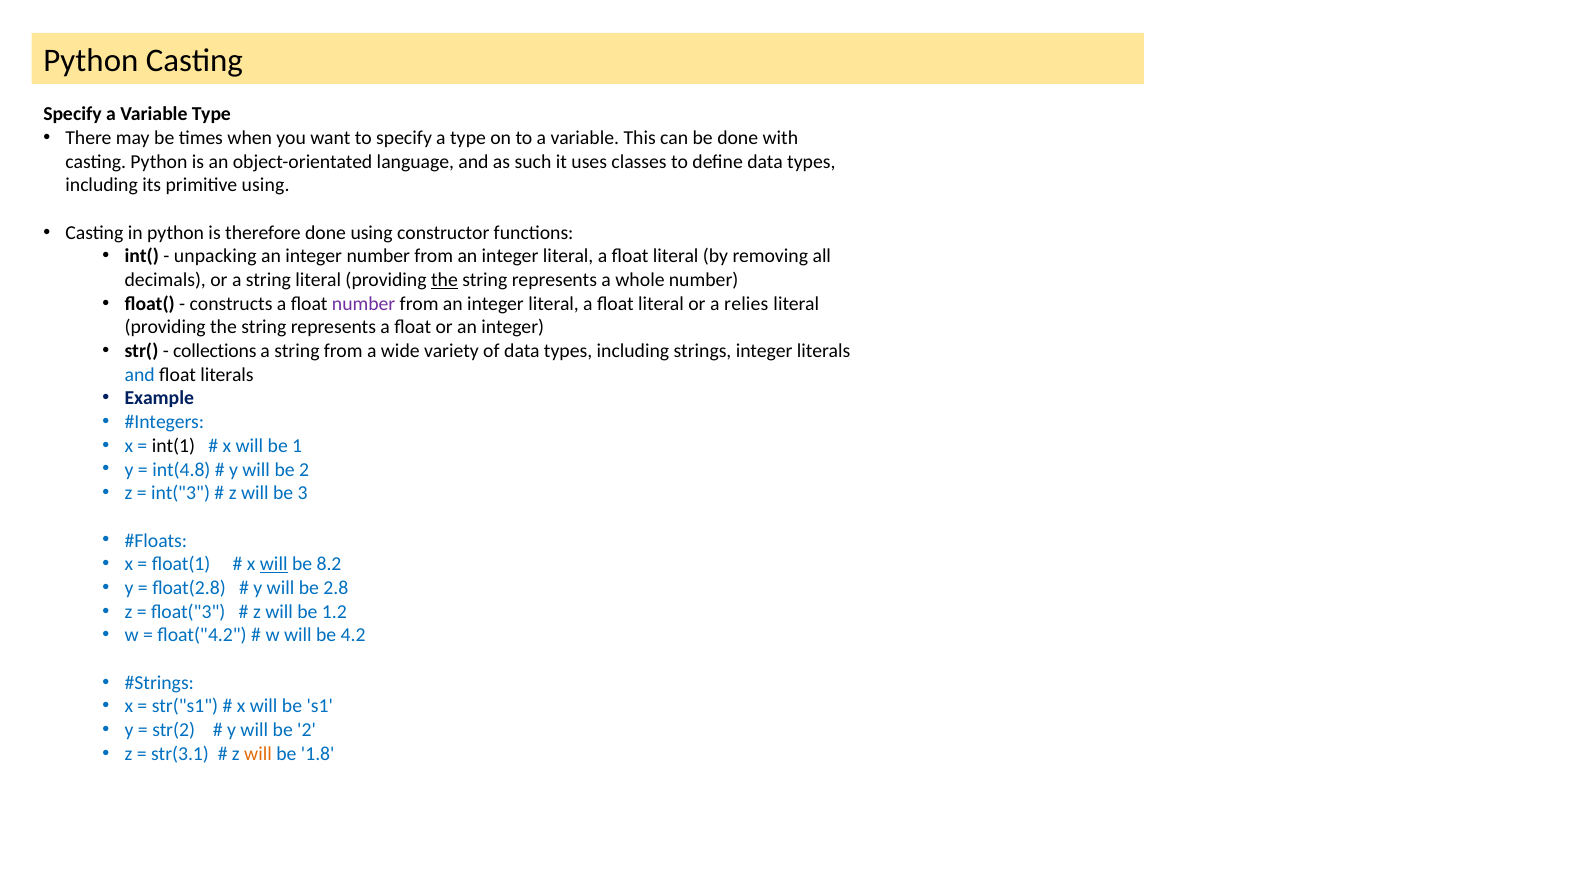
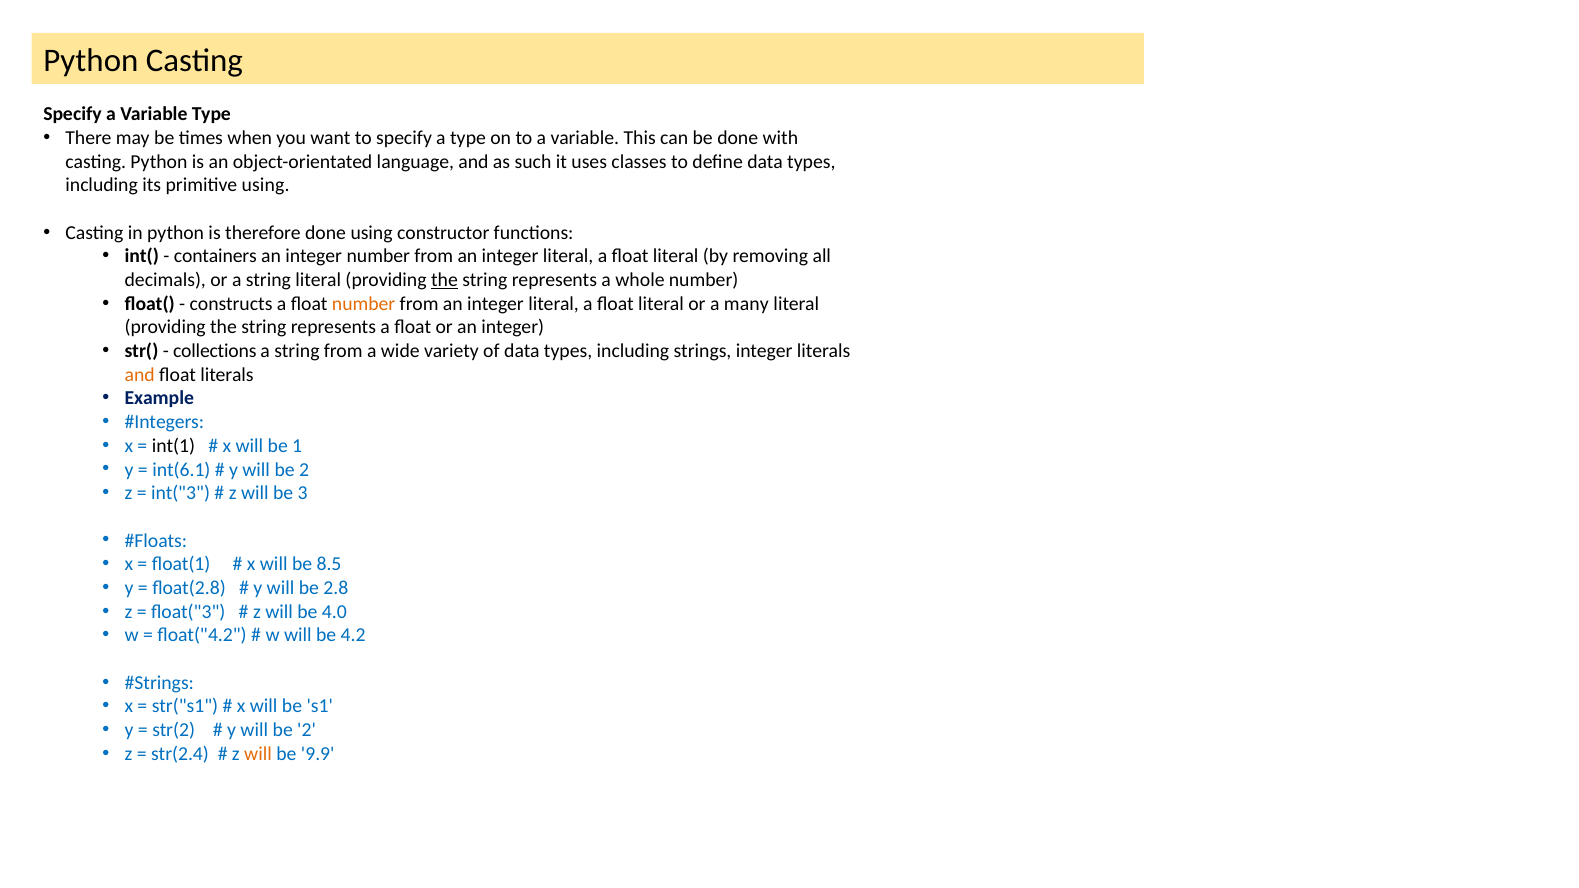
unpacking: unpacking -> containers
number at (364, 304) colour: purple -> orange
relies: relies -> many
and at (140, 375) colour: blue -> orange
int(4.8: int(4.8 -> int(6.1
will at (274, 564) underline: present -> none
8.2: 8.2 -> 8.5
1.2: 1.2 -> 4.0
str(3.1: str(3.1 -> str(2.4
1.8: 1.8 -> 9.9
